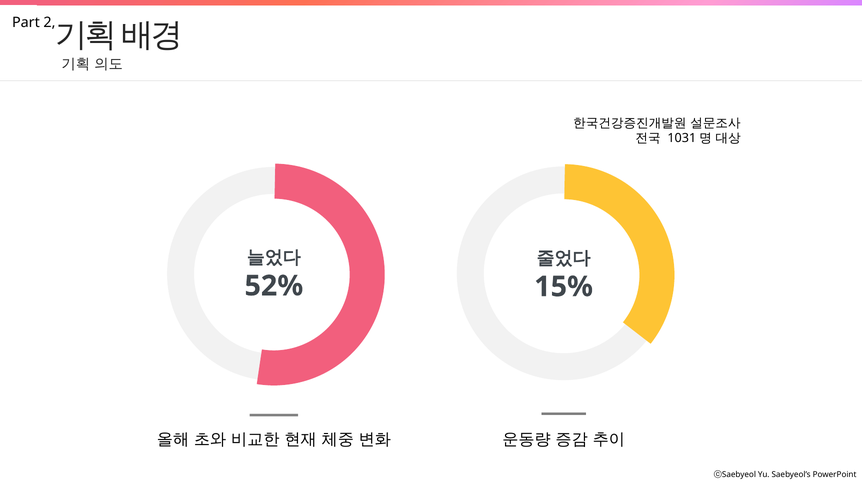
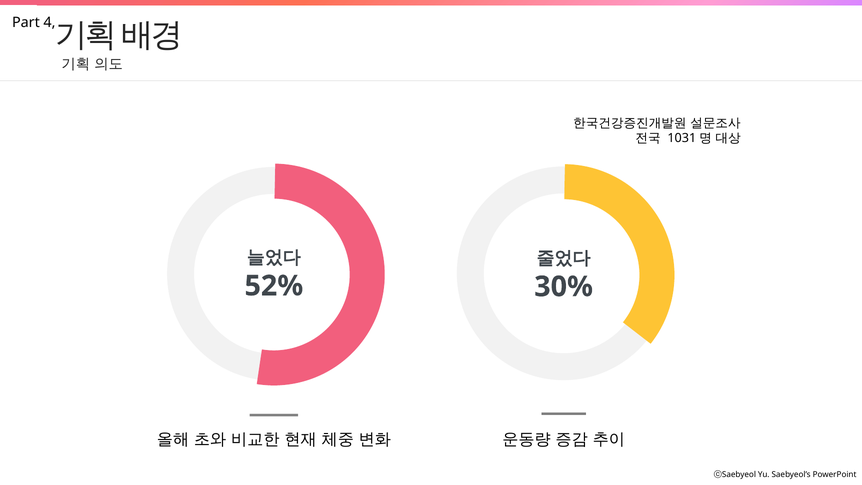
2: 2 -> 4
15%: 15% -> 30%
